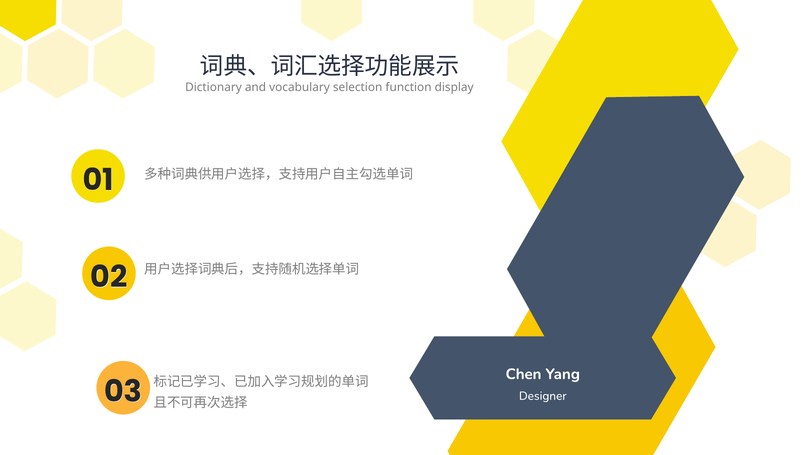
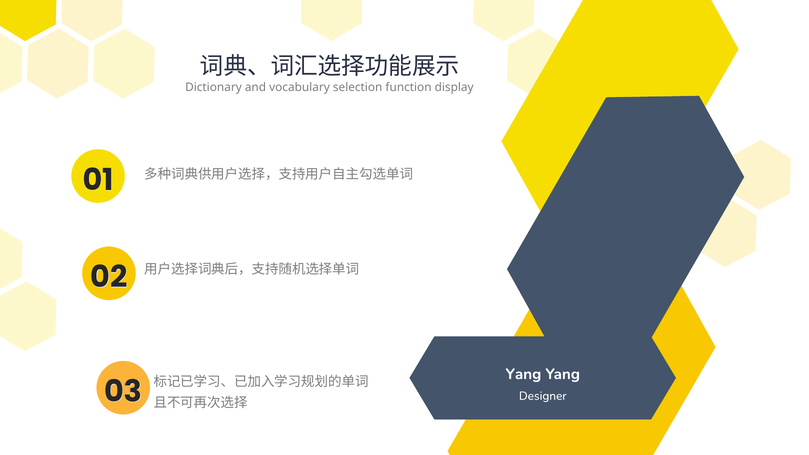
Chen at (523, 374): Chen -> Yang
